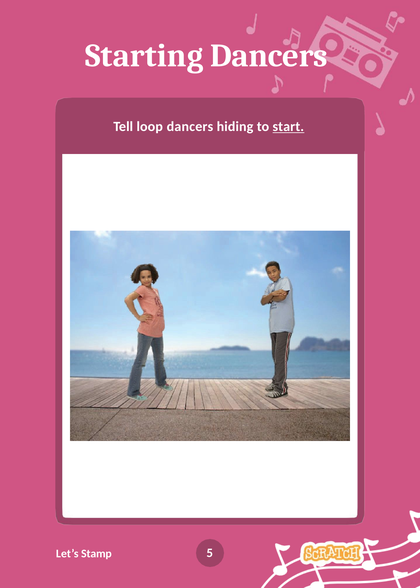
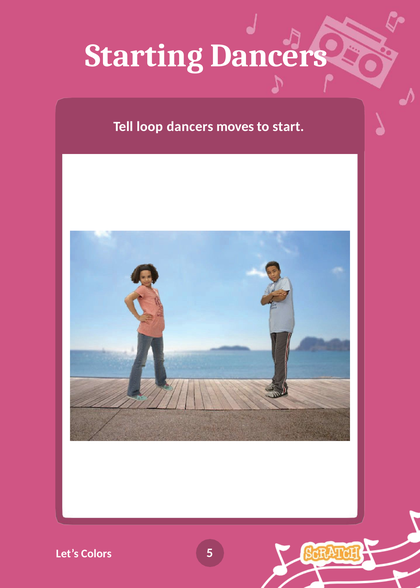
hiding: hiding -> moves
start underline: present -> none
Stamp: Stamp -> Colors
